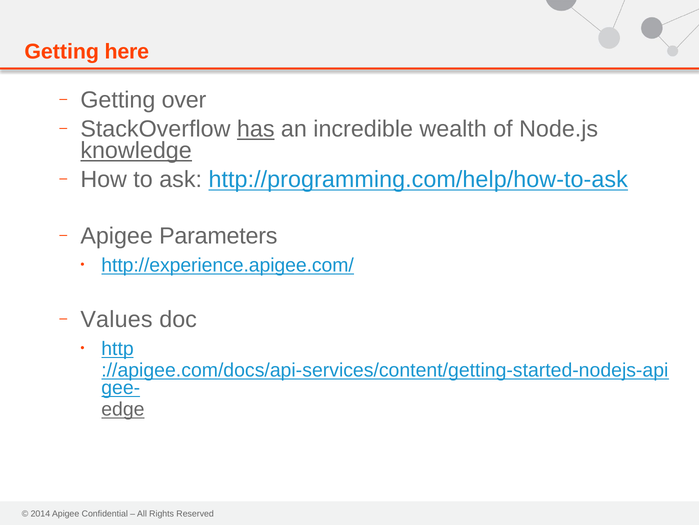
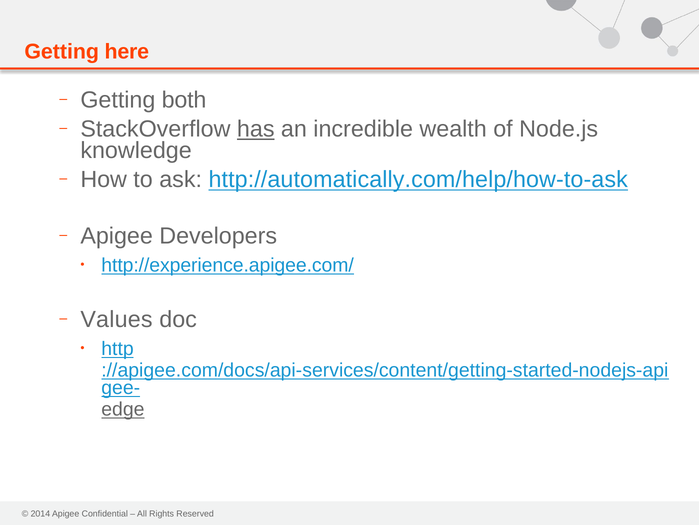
over: over -> both
knowledge underline: present -> none
http://programming.com/help/how-to-ask: http://programming.com/help/how-to-ask -> http://automatically.com/help/how-to-ask
Parameters: Parameters -> Developers
